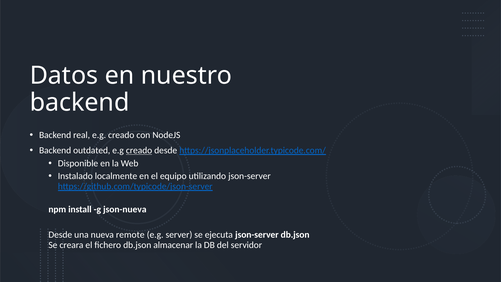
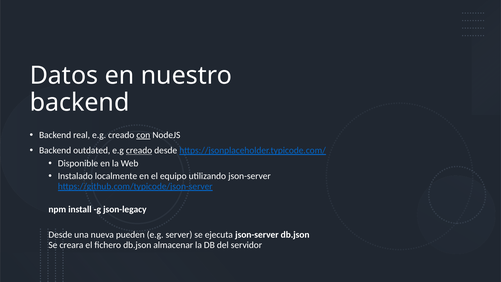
con underline: none -> present
json-nueva: json-nueva -> json-legacy
remote: remote -> pueden
